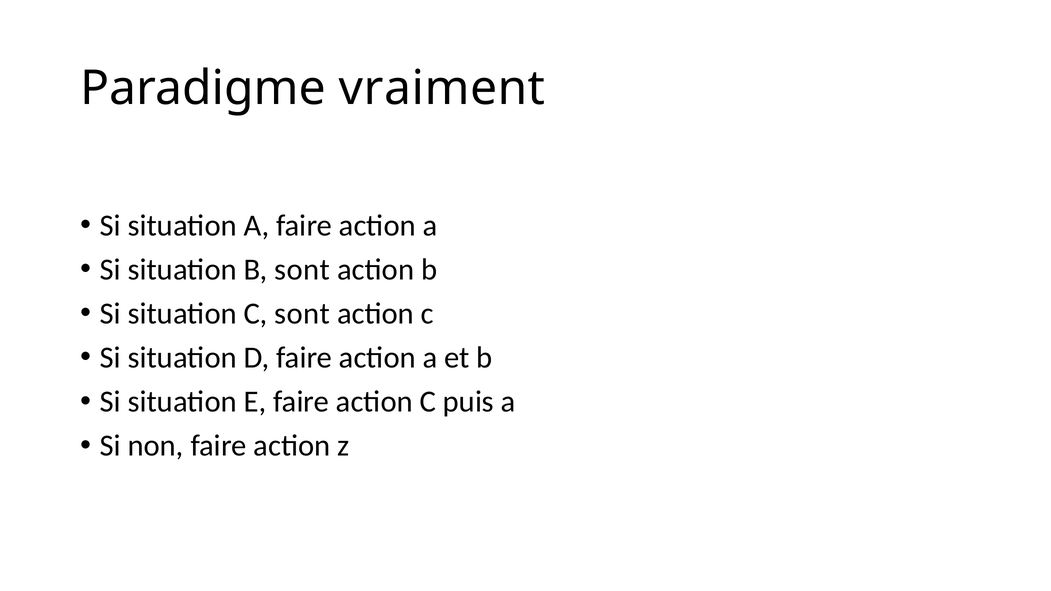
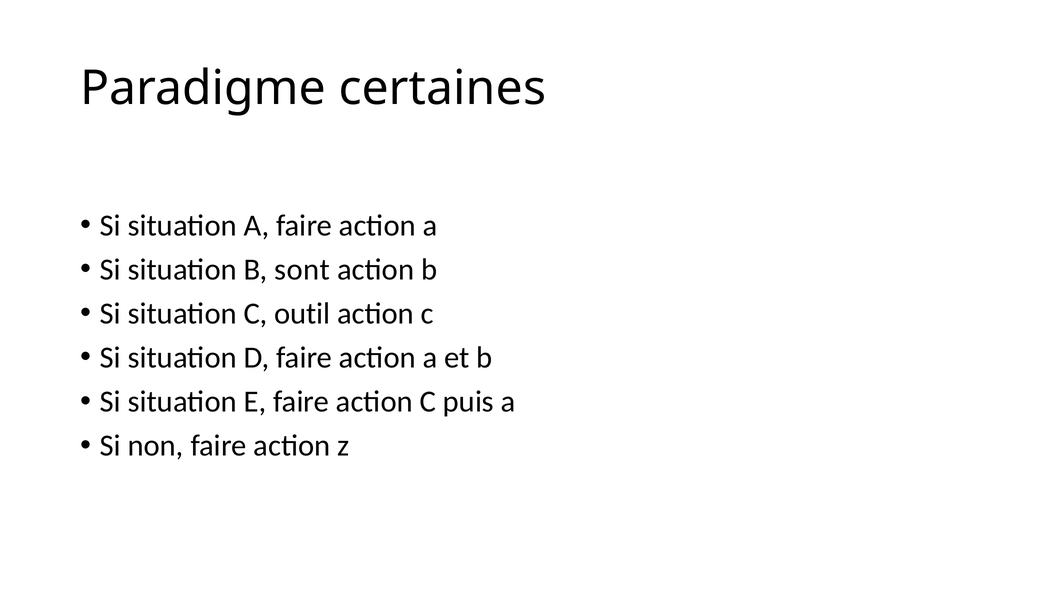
vraiment: vraiment -> certaines
C sont: sont -> outil
